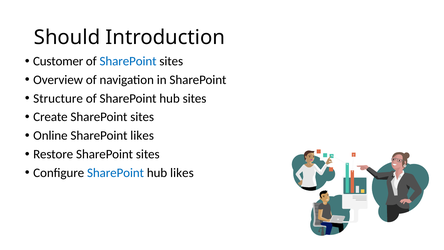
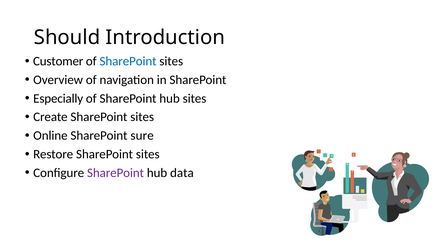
Structure: Structure -> Especially
SharePoint likes: likes -> sure
SharePoint at (116, 173) colour: blue -> purple
hub likes: likes -> data
